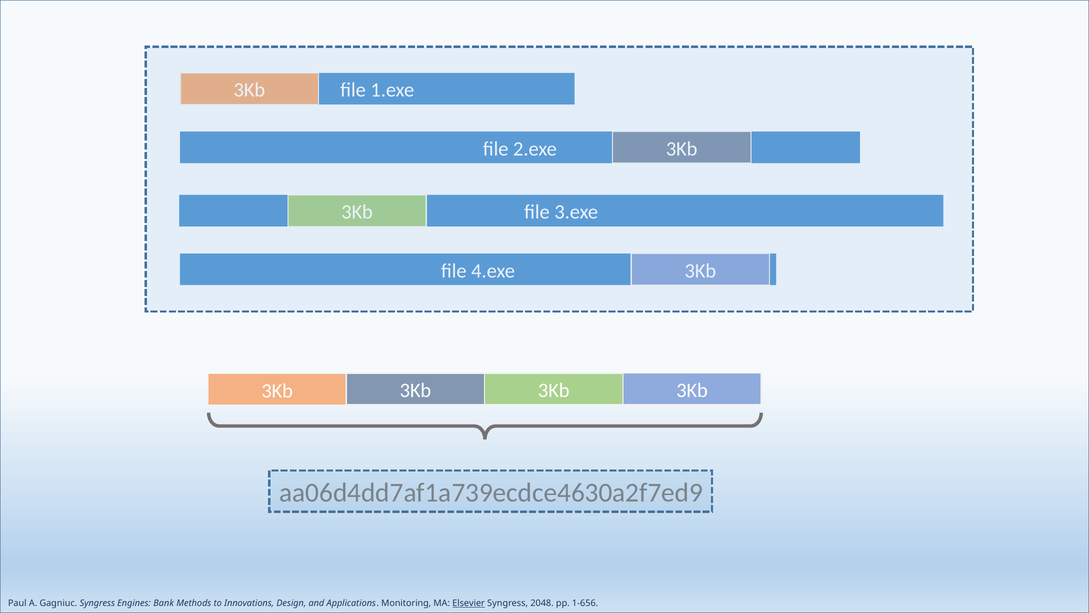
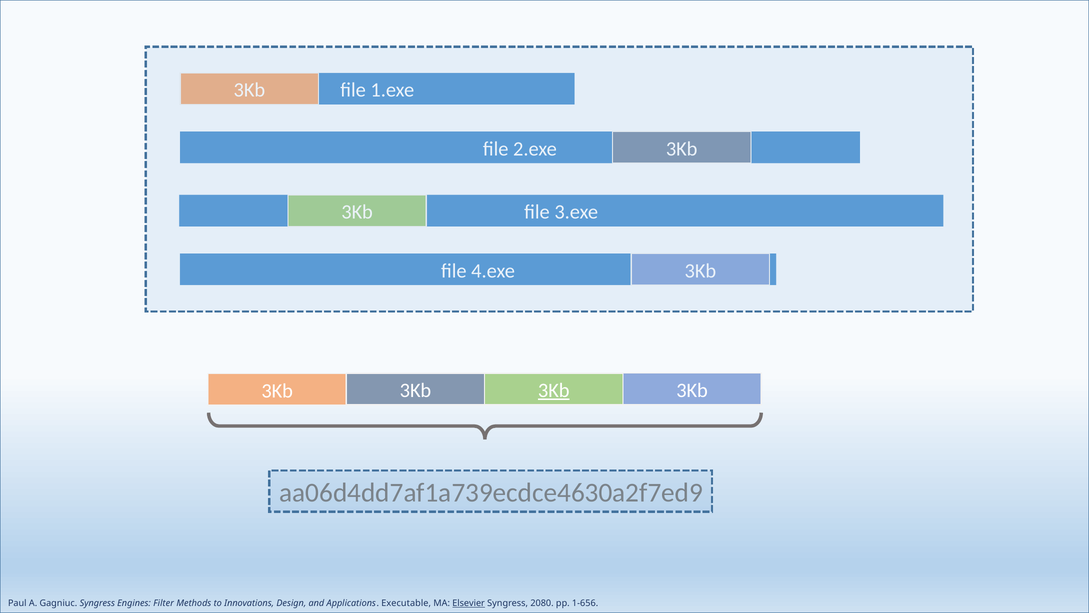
3Kb at (554, 390) underline: none -> present
Bank: Bank -> Filter
Monitoring: Monitoring -> Executable
2048: 2048 -> 2080
